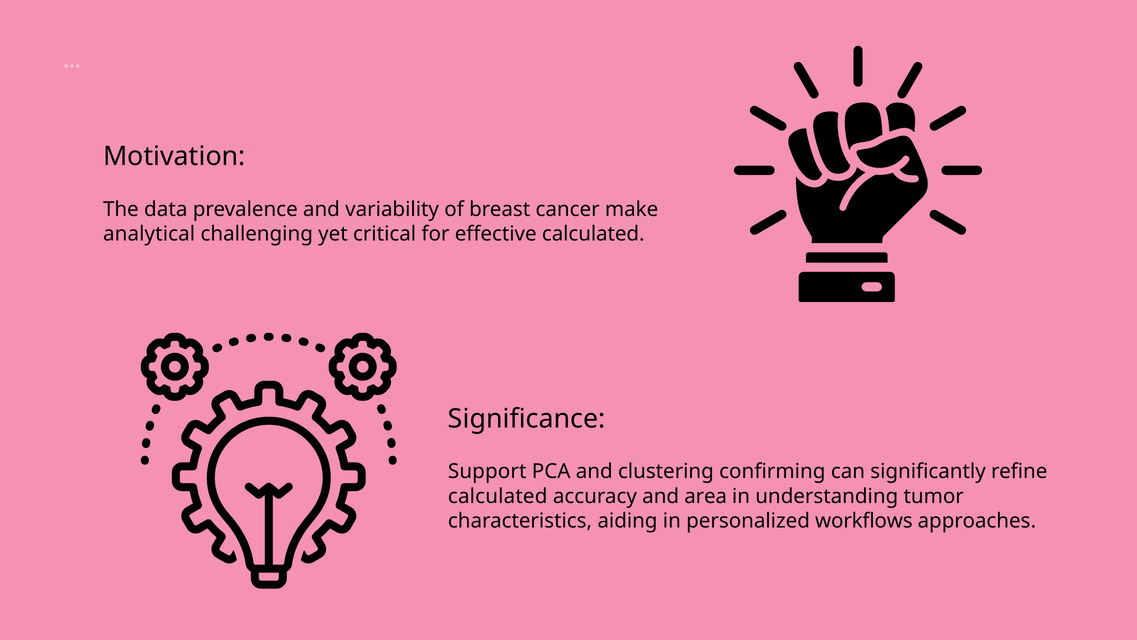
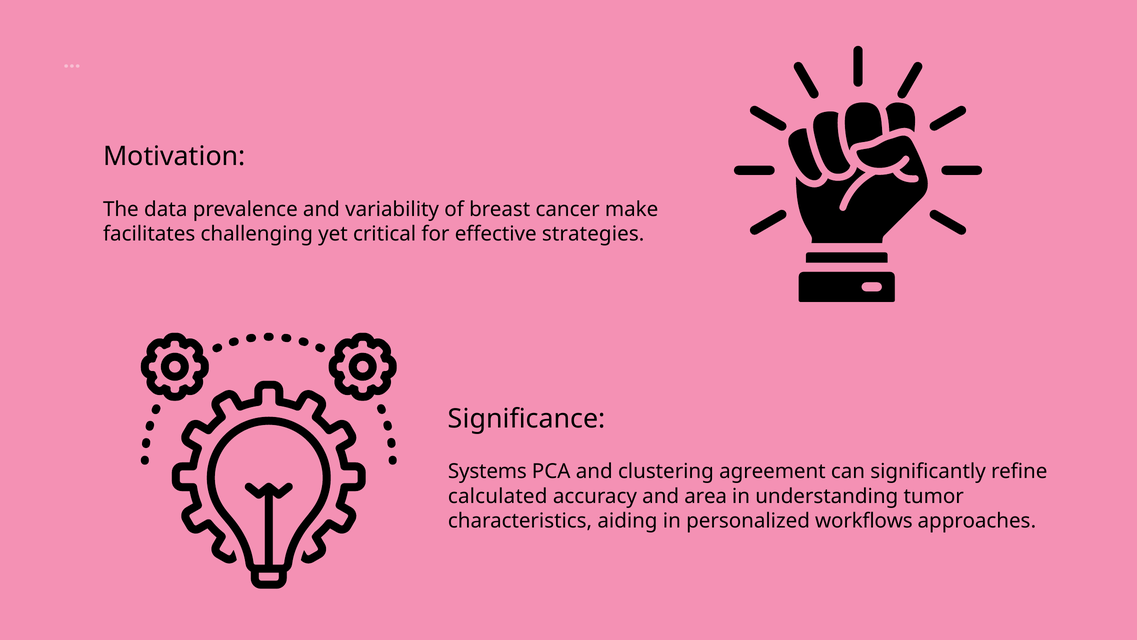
analytical: analytical -> facilitates
effective calculated: calculated -> strategies
Support: Support -> Systems
confirming: confirming -> agreement
